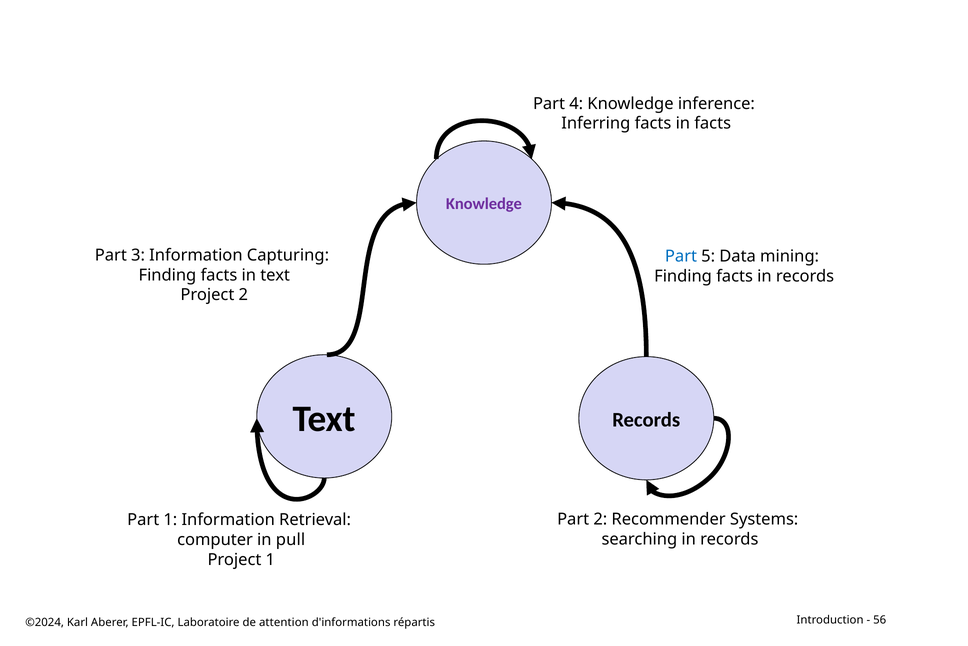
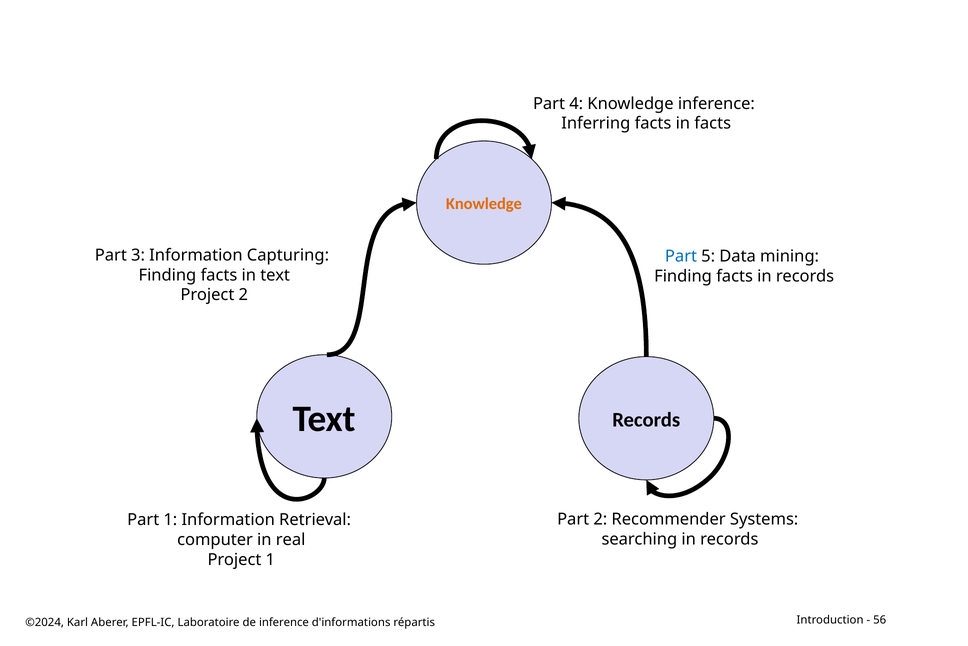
Knowledge at (484, 204) colour: purple -> orange
pull: pull -> real
de attention: attention -> inference
